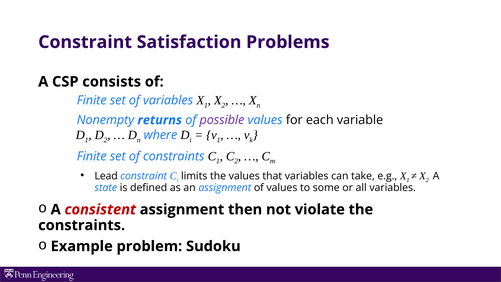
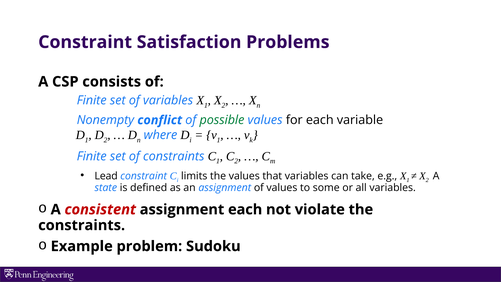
returns: returns -> conflict
possible colour: purple -> green
assignment then: then -> each
